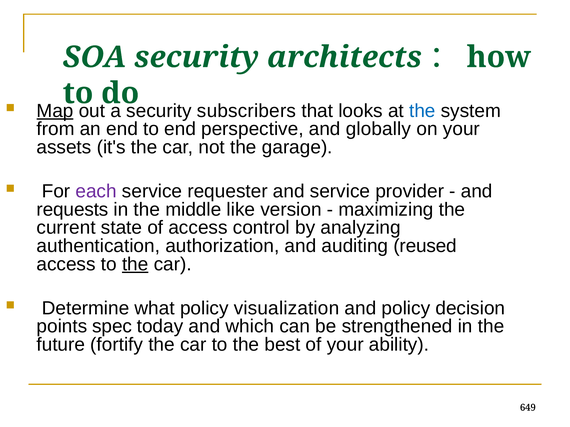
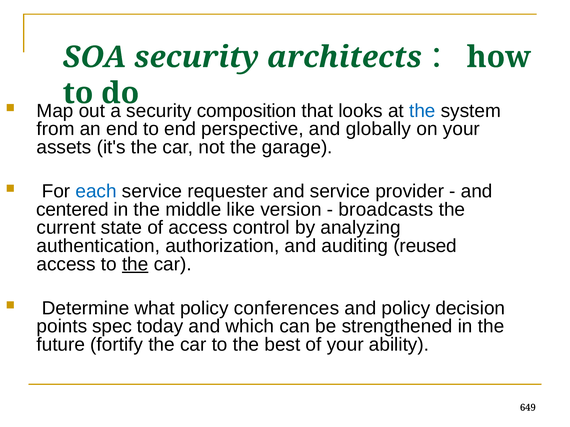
Map underline: present -> none
subscribers: subscribers -> composition
each colour: purple -> blue
requests: requests -> centered
maximizing: maximizing -> broadcasts
visualization: visualization -> conferences
